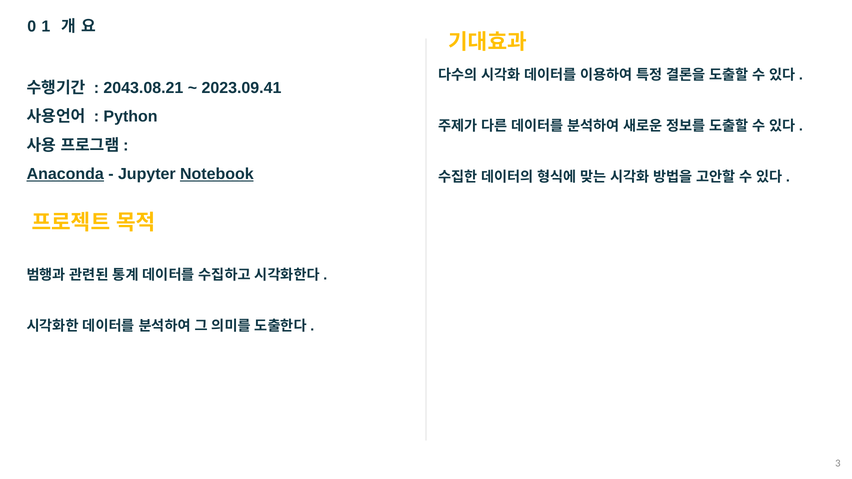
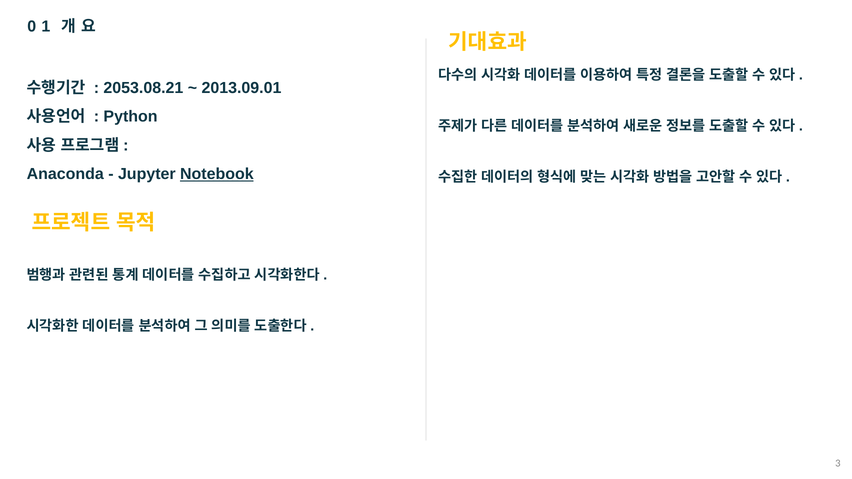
2043.08.21: 2043.08.21 -> 2053.08.21
2023.09.41: 2023.09.41 -> 2013.09.01
Anaconda underline: present -> none
